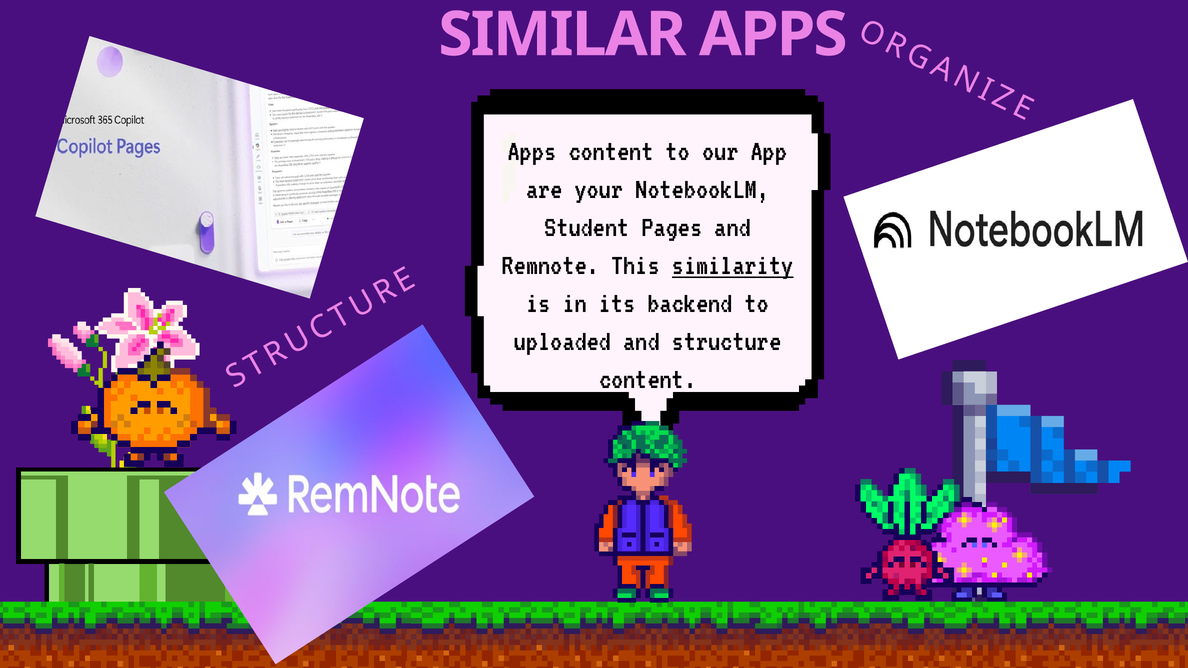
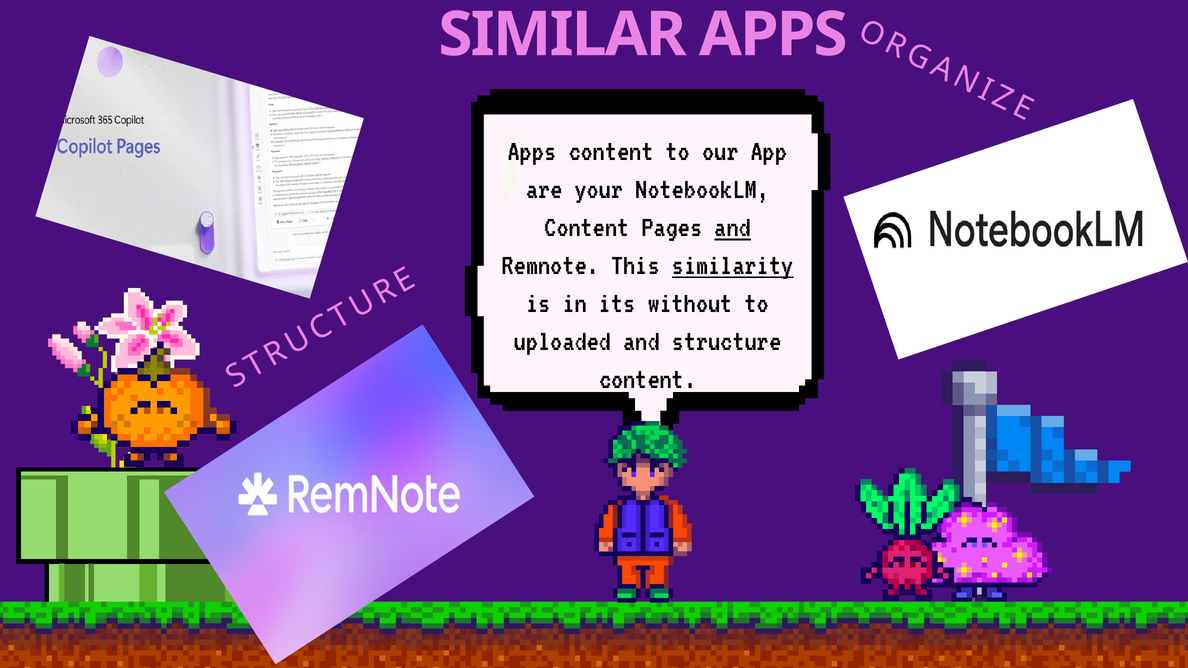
Student at (587, 226): Student -> Content
and at (733, 226) underline: none -> present
backend: backend -> without
